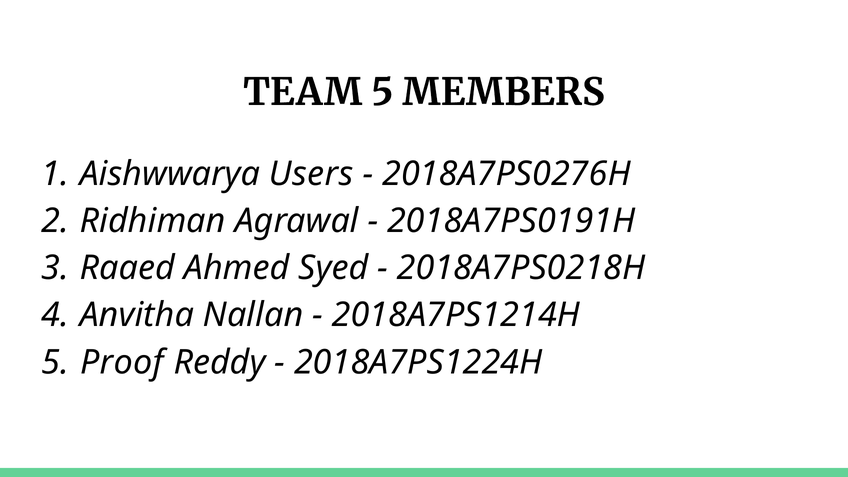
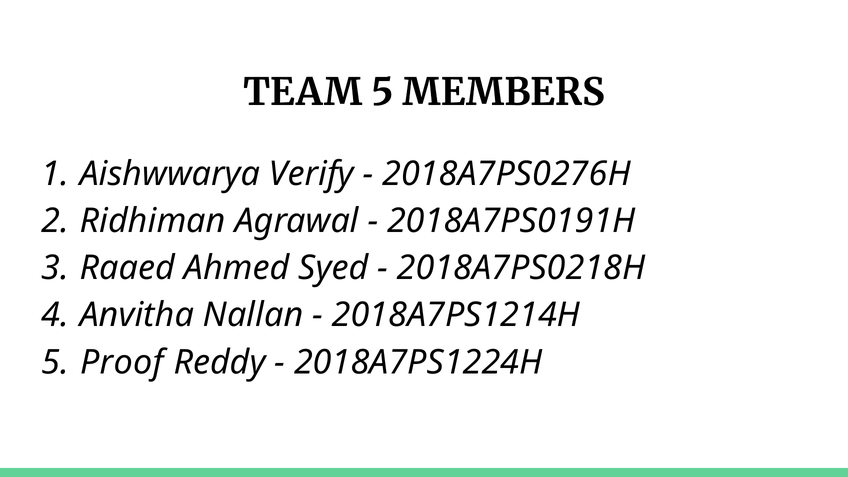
Users: Users -> Verify
